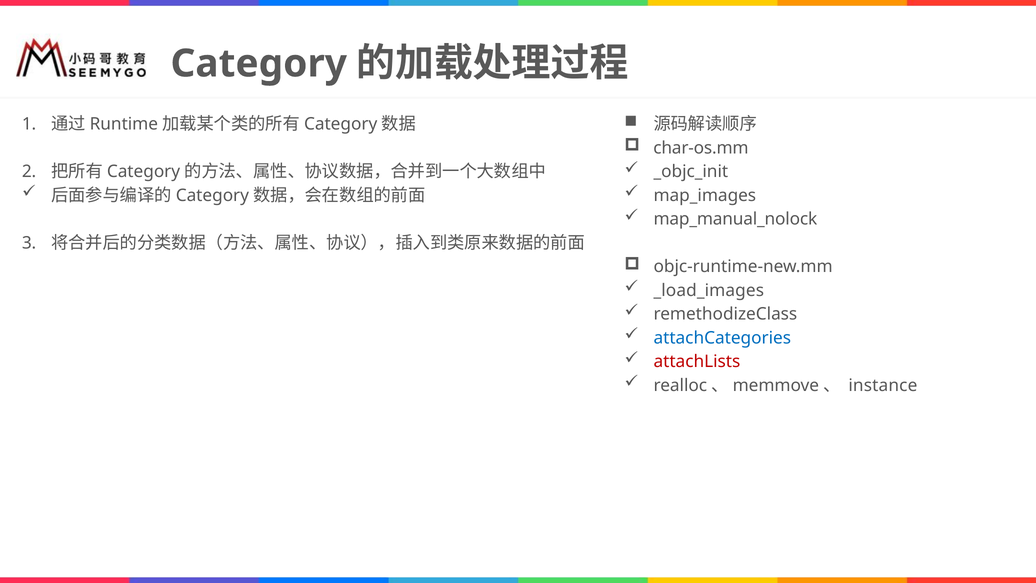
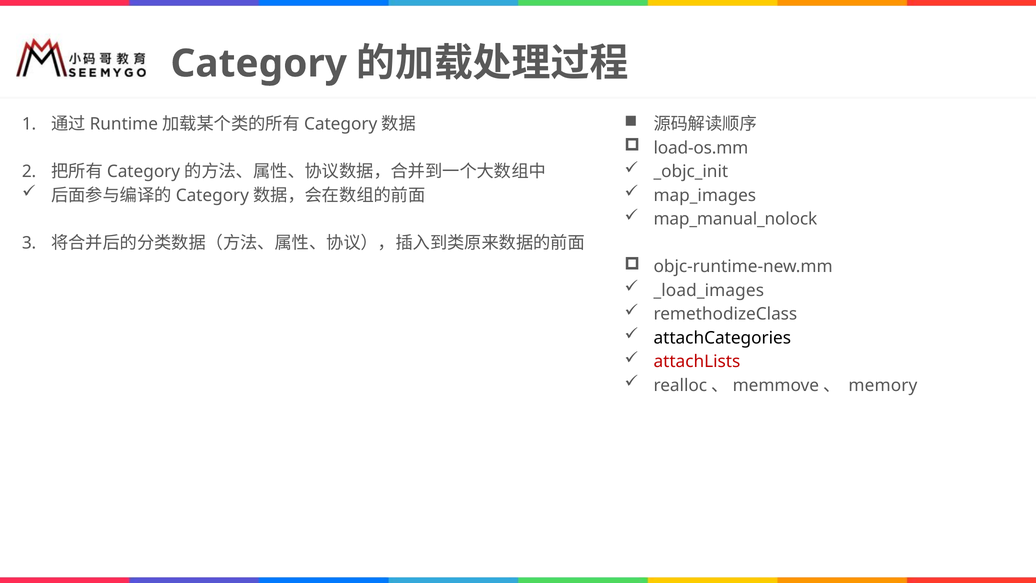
char-os.mm: char-os.mm -> load-os.mm
attachCategories colour: blue -> black
instance: instance -> memory
